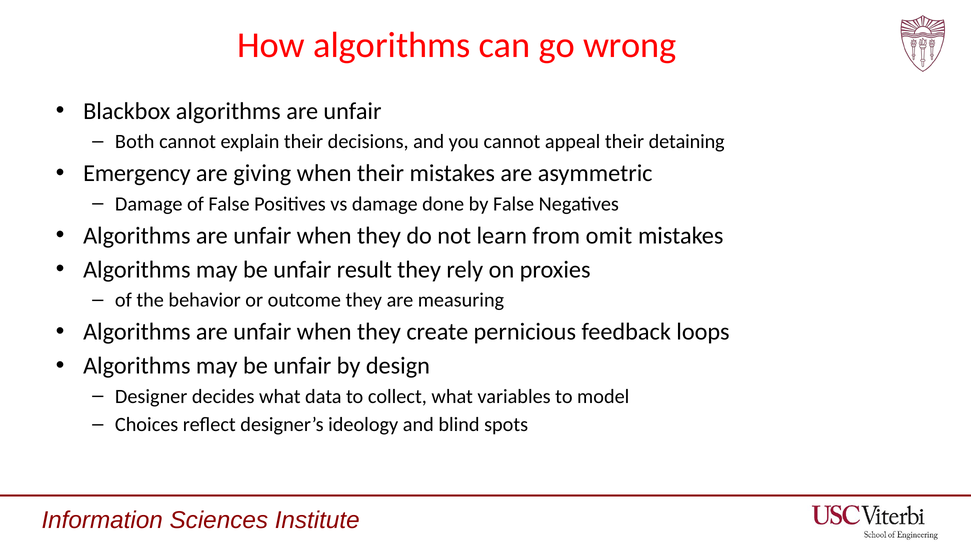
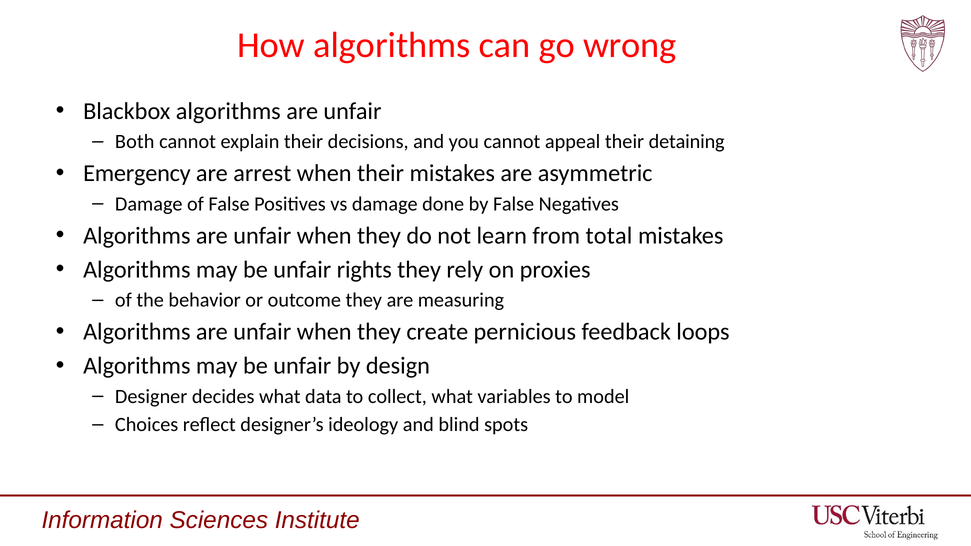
giving: giving -> arrest
omit: omit -> total
result: result -> rights
